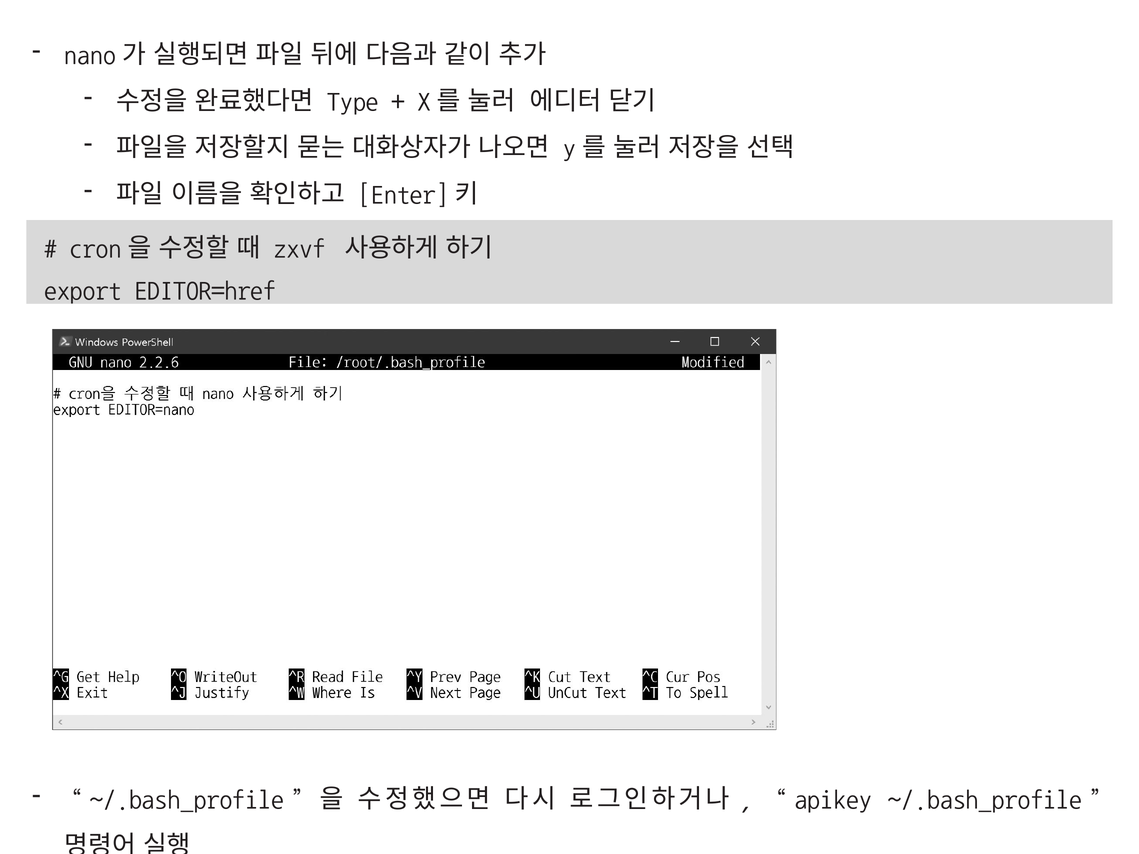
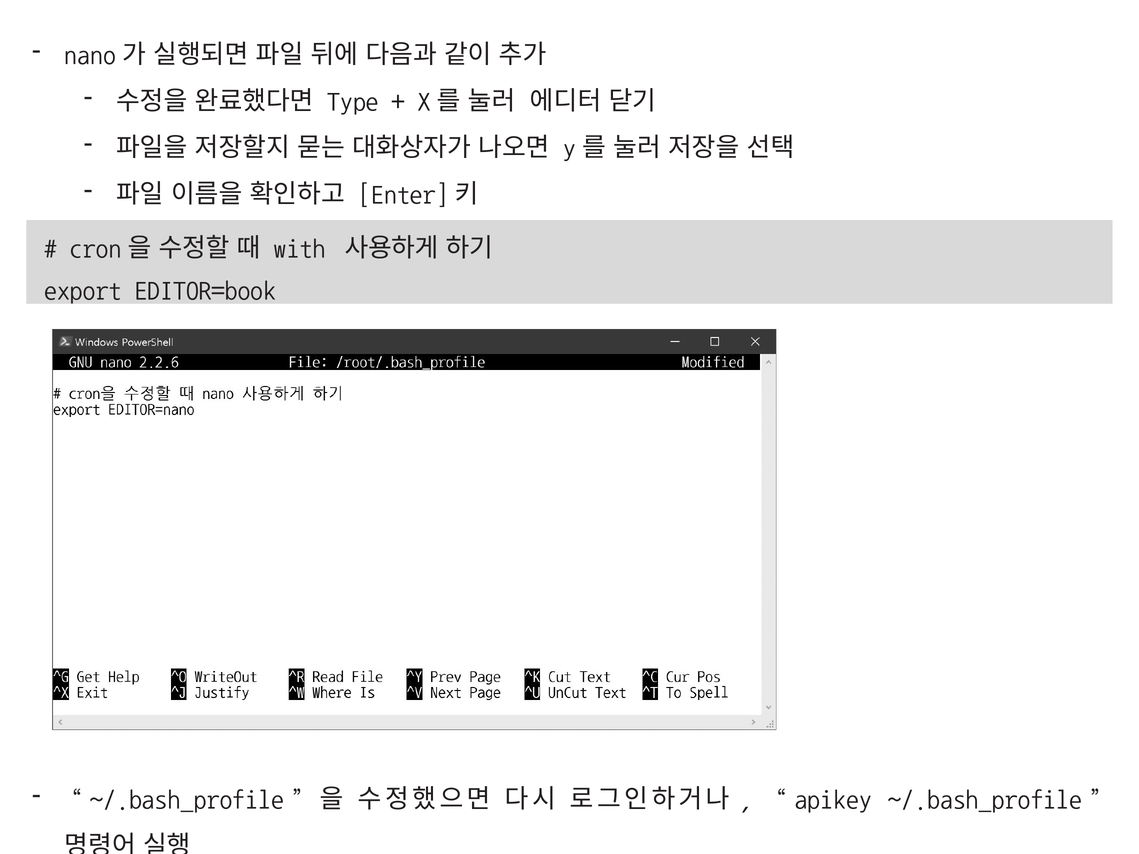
zxvf: zxvf -> with
EDITOR=href: EDITOR=href -> EDITOR=book
